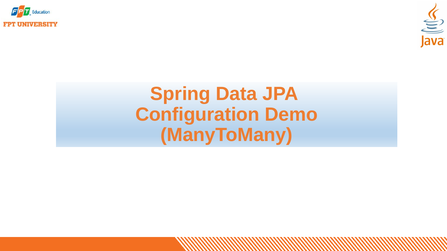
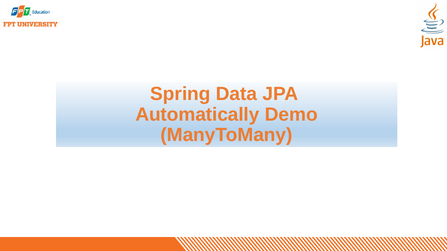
Configuration: Configuration -> Automatically
